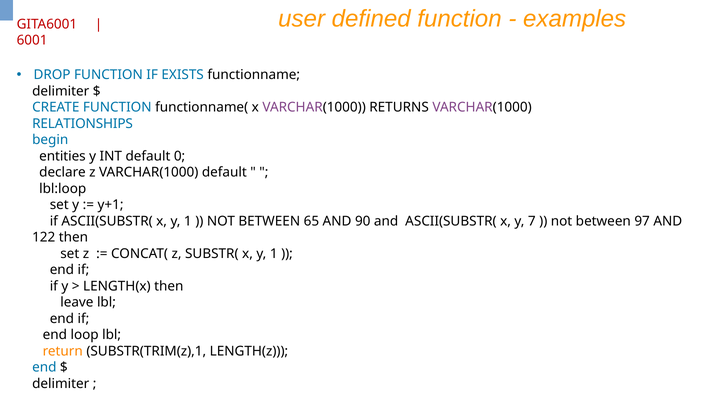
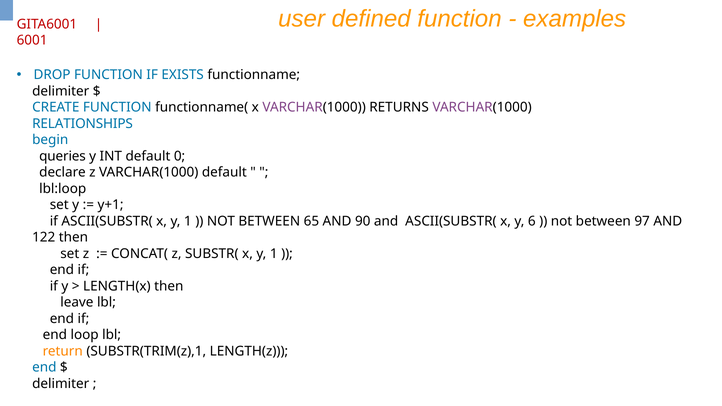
entities: entities -> queries
7: 7 -> 6
